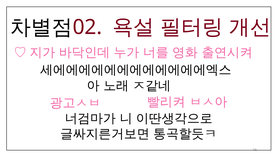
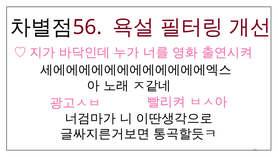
02: 02 -> 56
